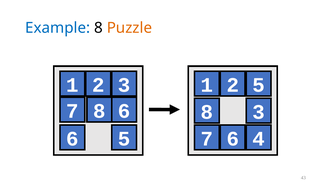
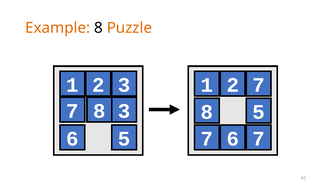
Example colour: blue -> orange
2 5: 5 -> 7
6 at (124, 111): 6 -> 3
3 at (259, 112): 3 -> 5
6 4: 4 -> 7
